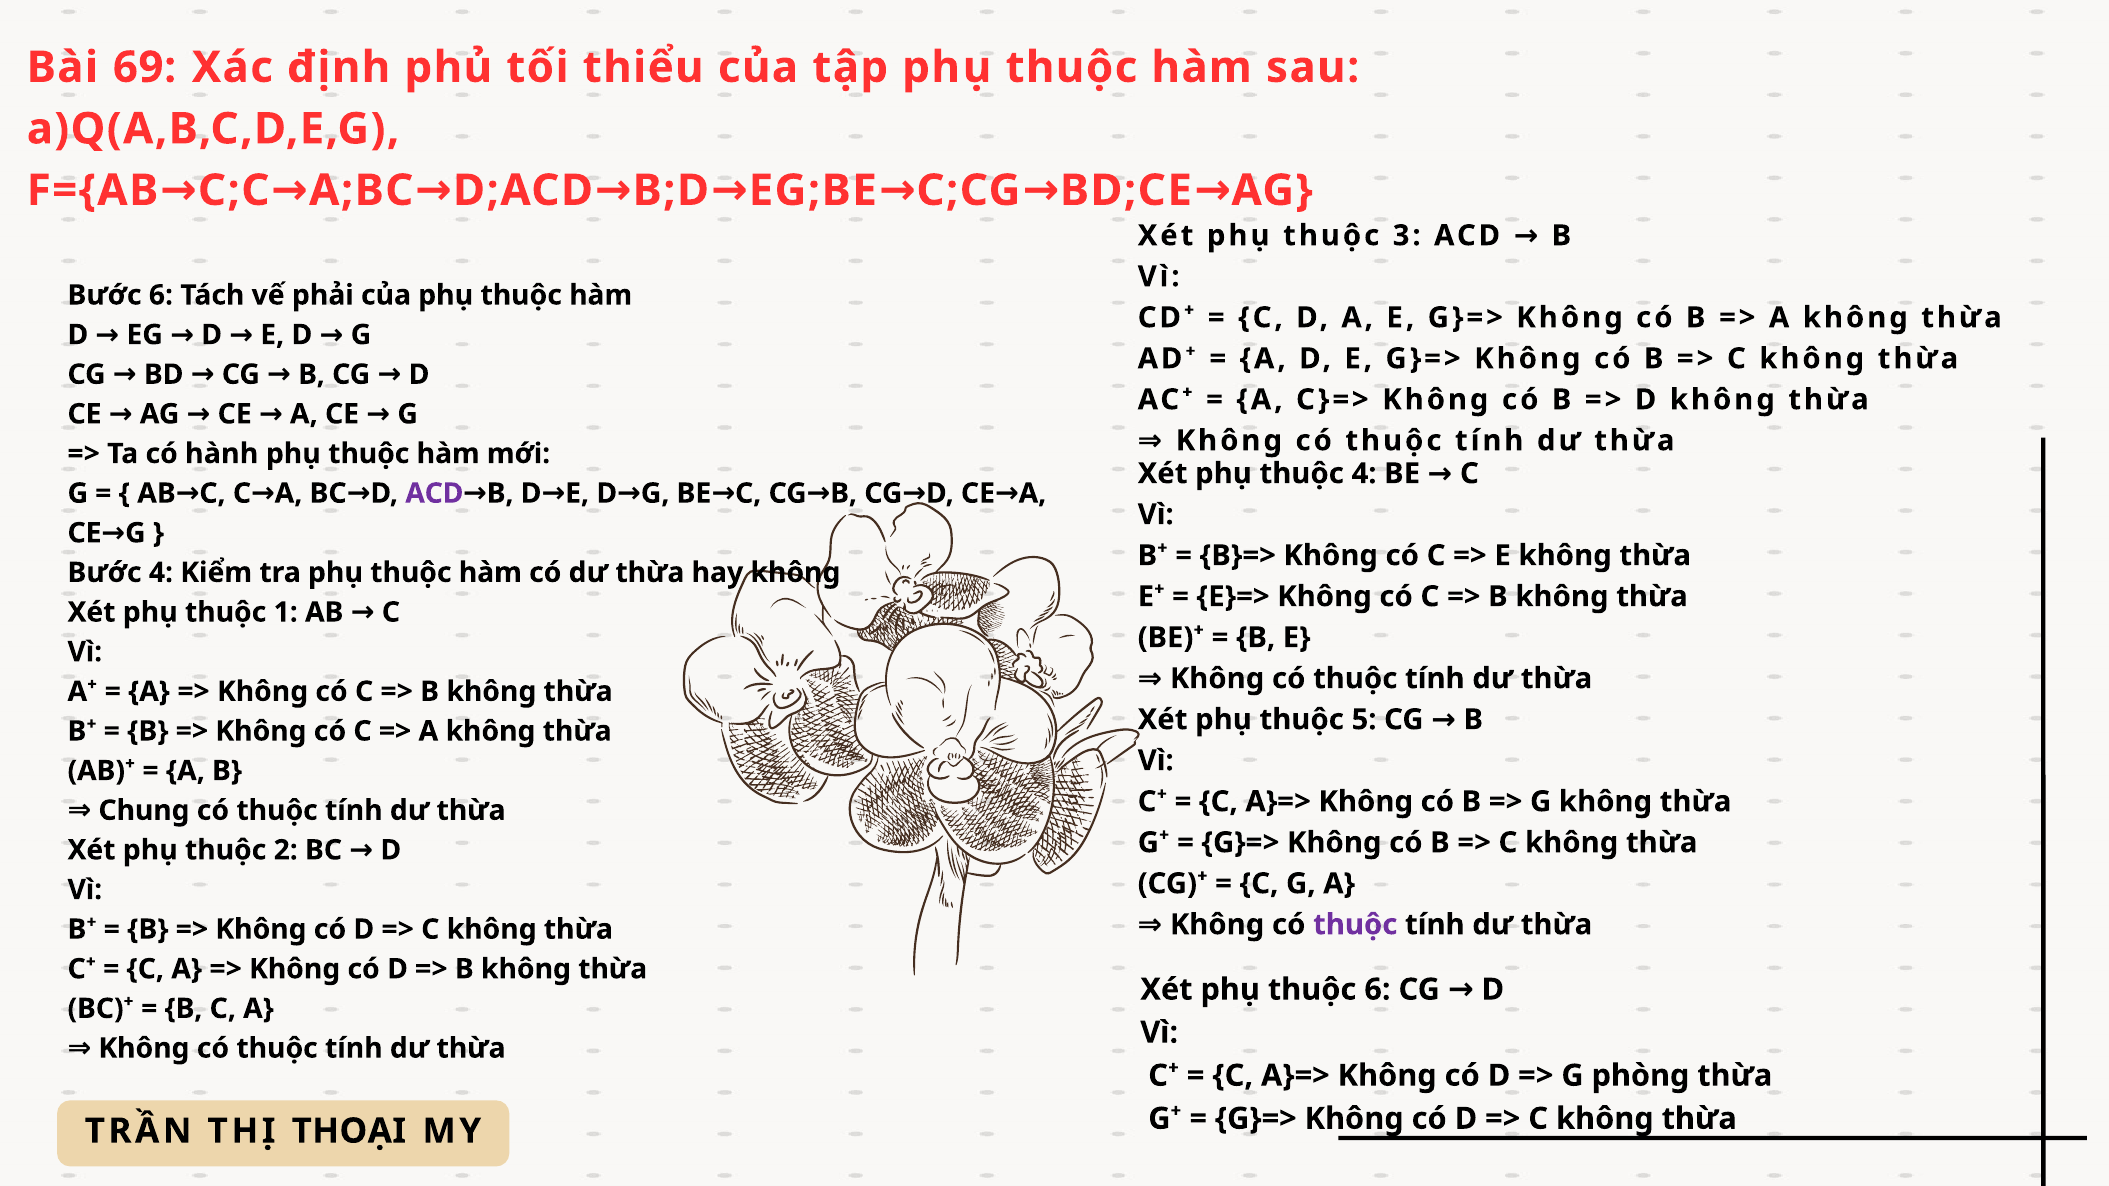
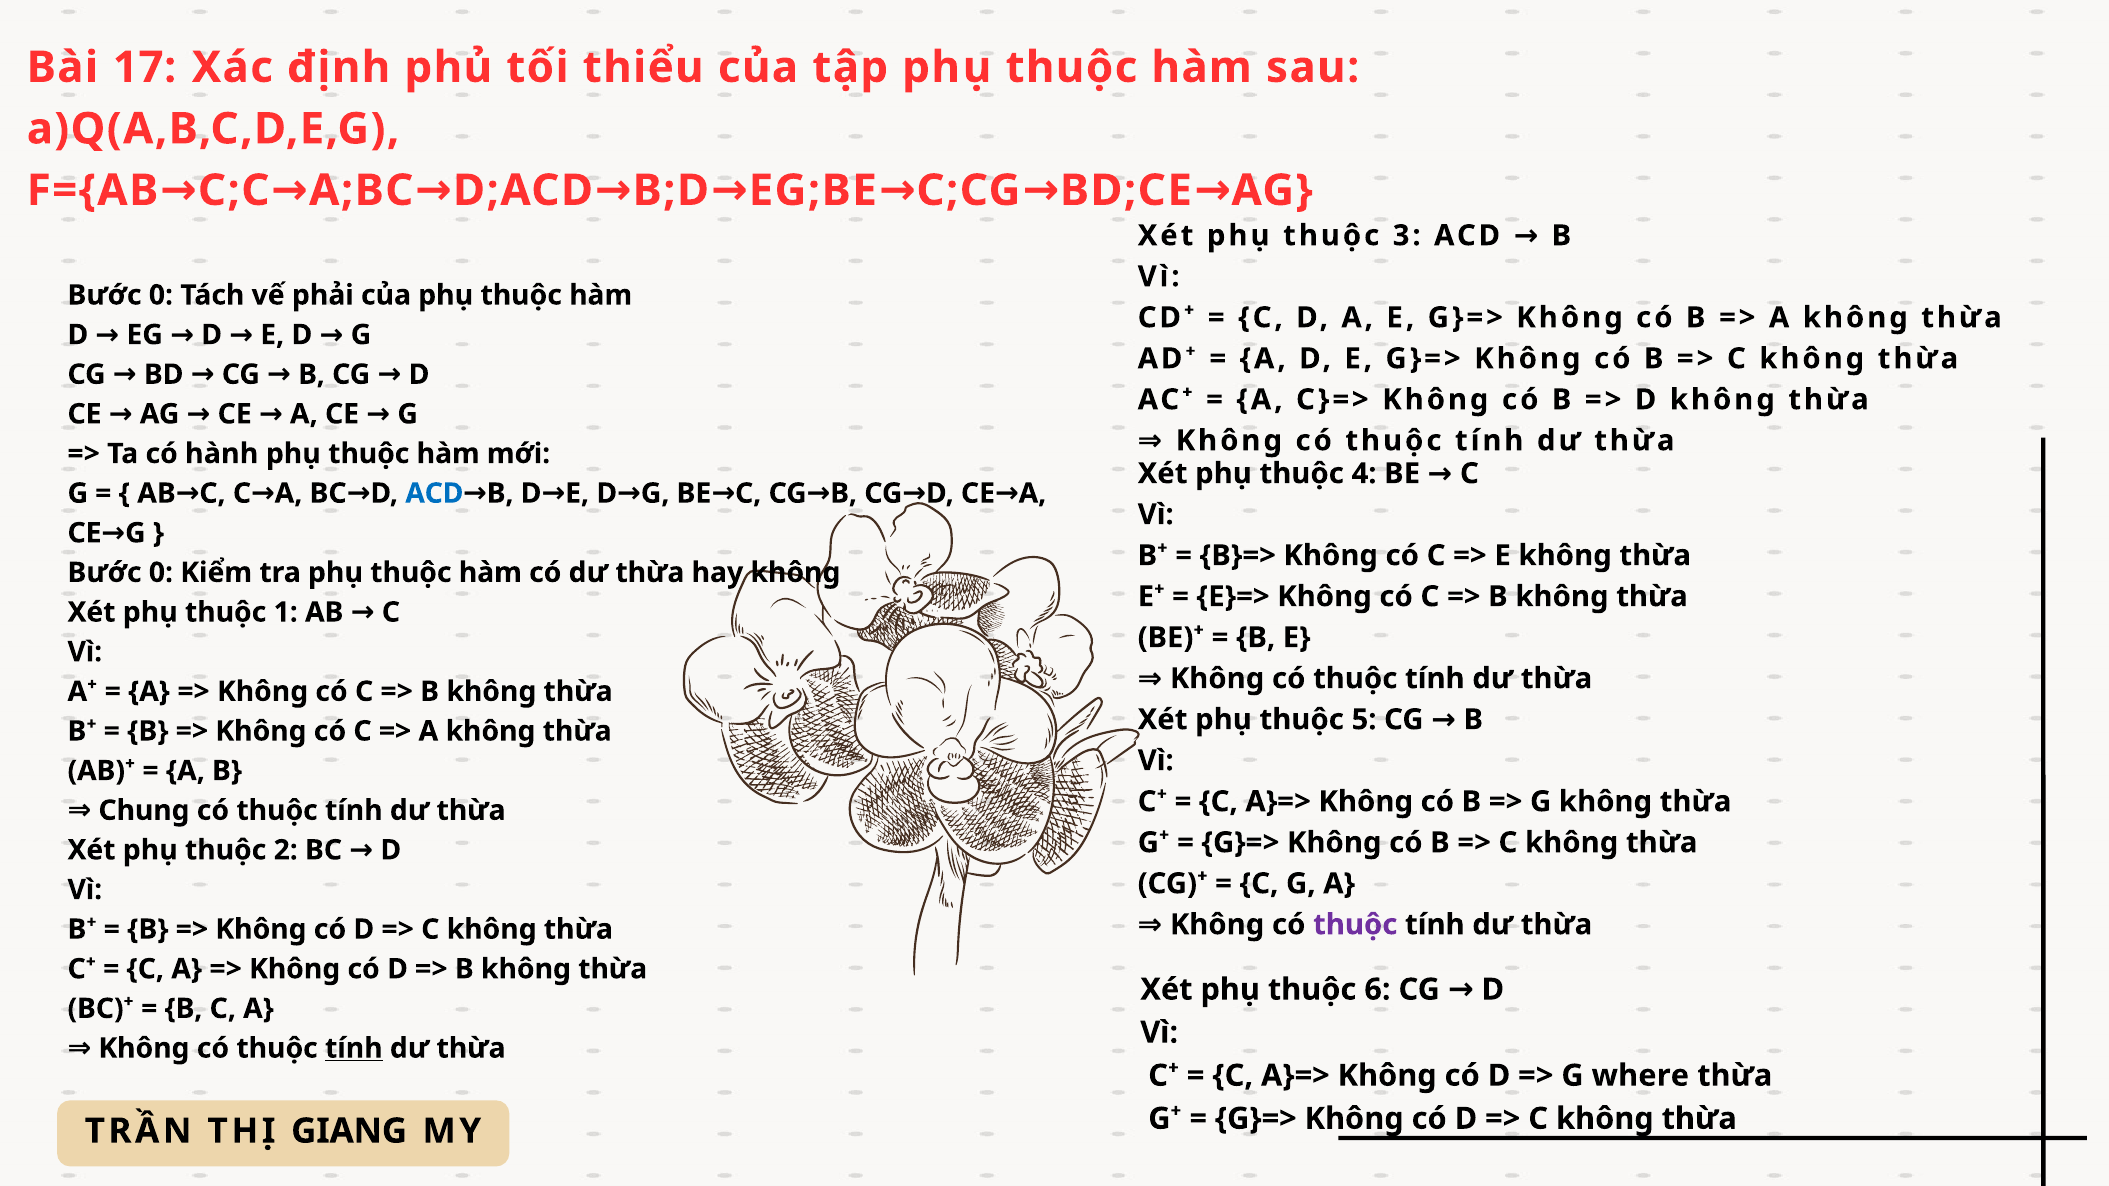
69: 69 -> 17
6 at (161, 295): 6 -> 0
ACD at (434, 493) colour: purple -> blue
4 at (161, 573): 4 -> 0
tính at (354, 1049) underline: none -> present
phòng: phòng -> where
THOẠI: THOẠI -> GIANG
